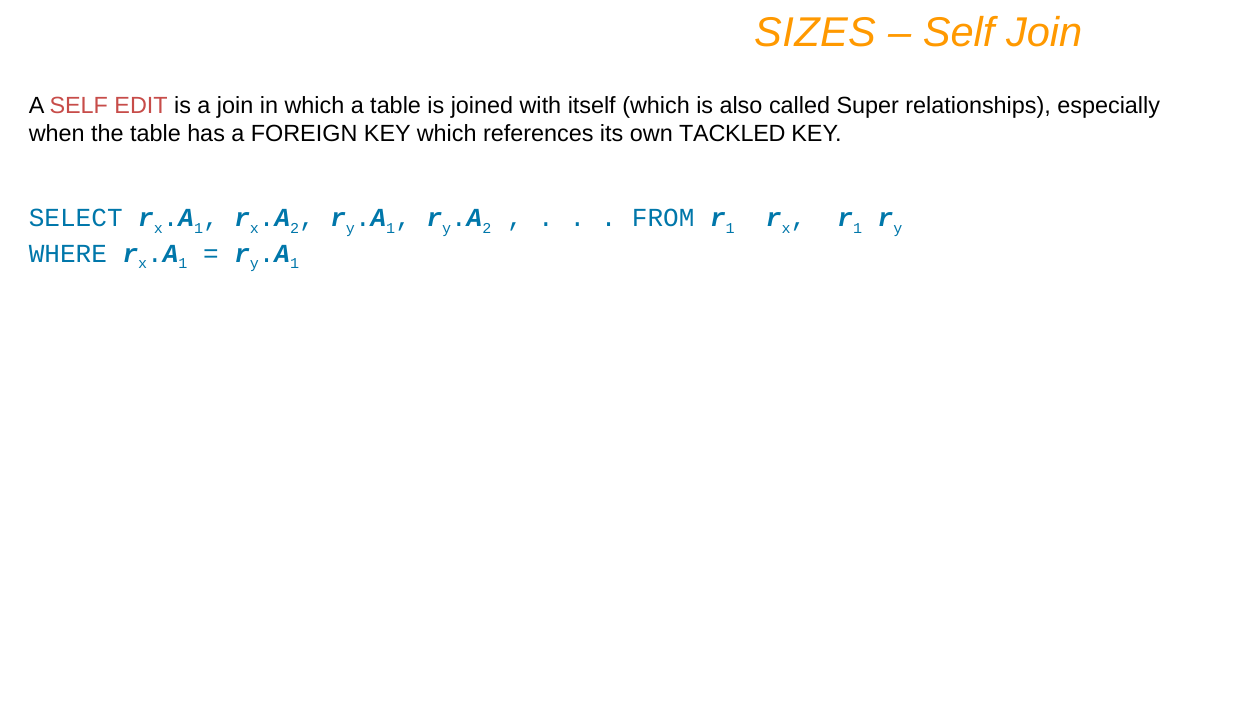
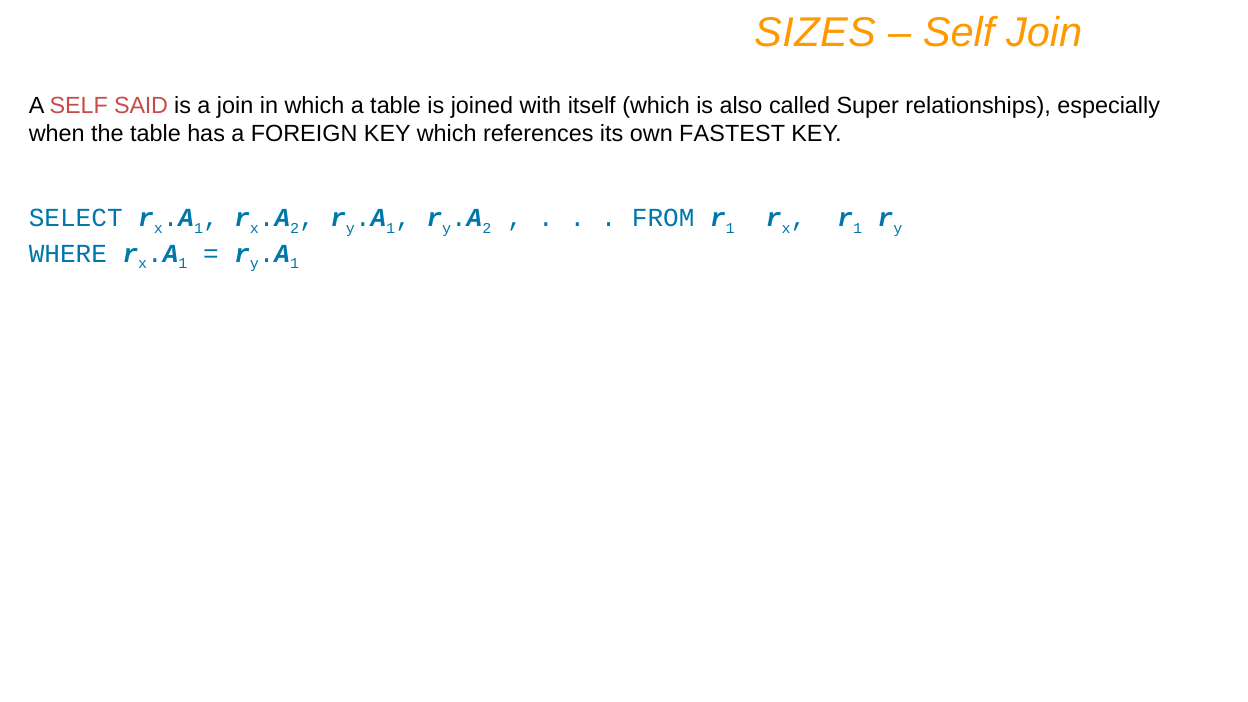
EDIT: EDIT -> SAID
TACKLED: TACKLED -> FASTEST
